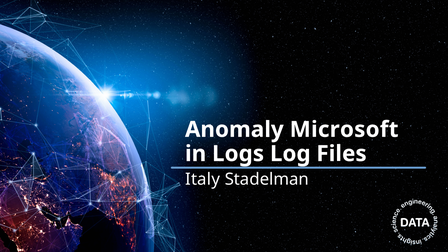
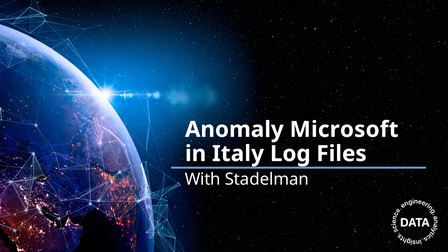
Logs: Logs -> Italy
Italy: Italy -> With
